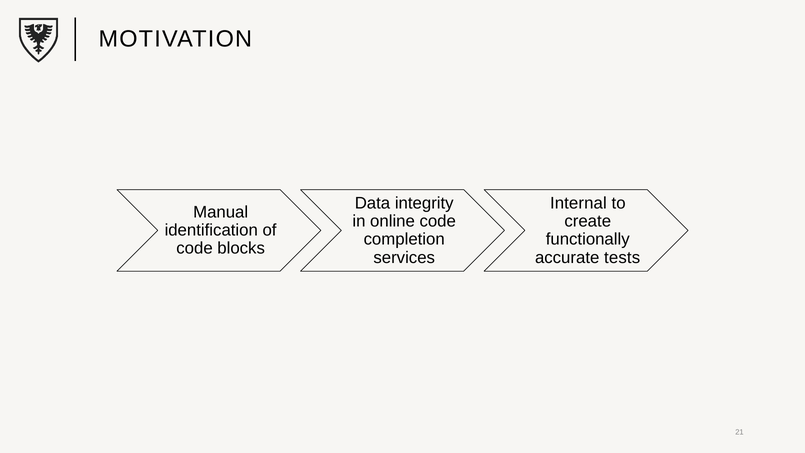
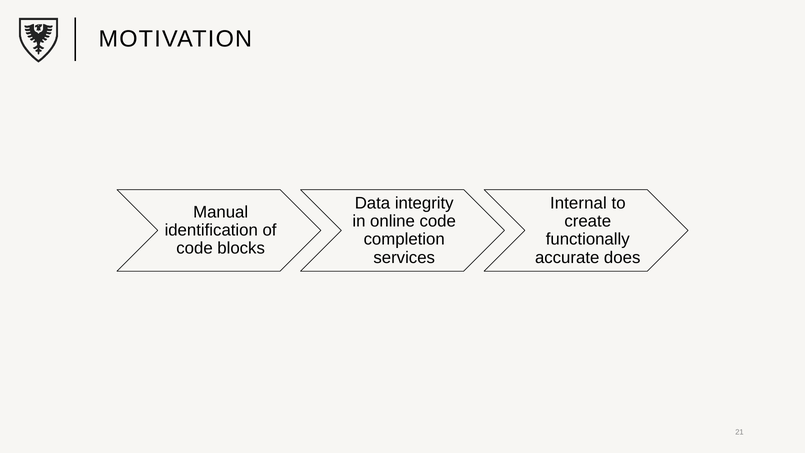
tests: tests -> does
